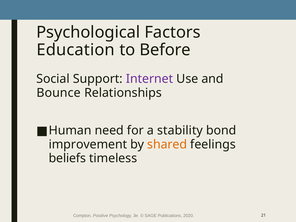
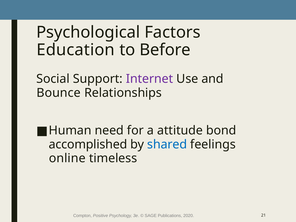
stability: stability -> attitude
improvement: improvement -> accomplished
shared colour: orange -> blue
beliefs: beliefs -> online
